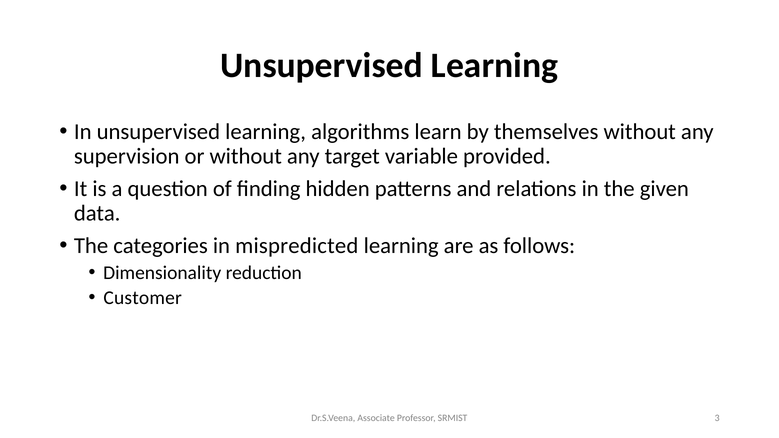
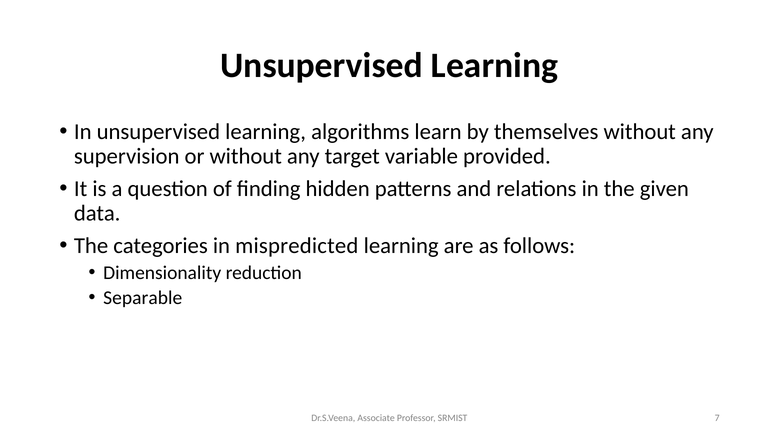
Customer: Customer -> Separable
3: 3 -> 7
